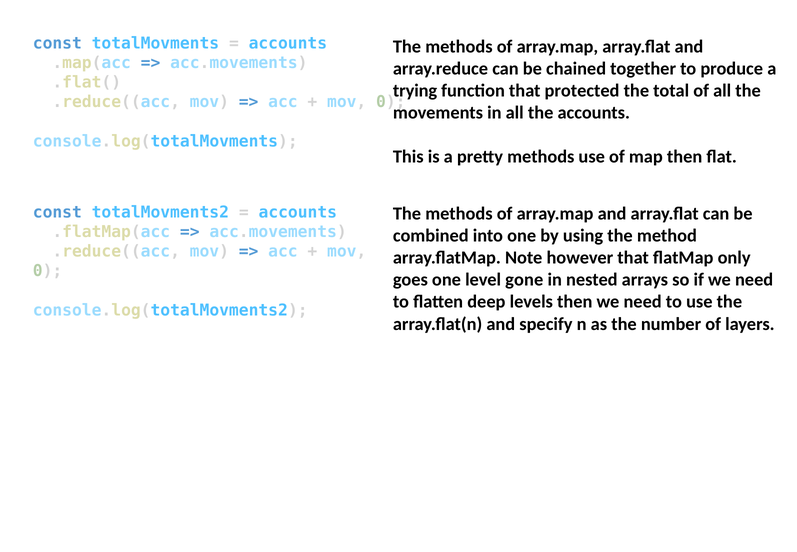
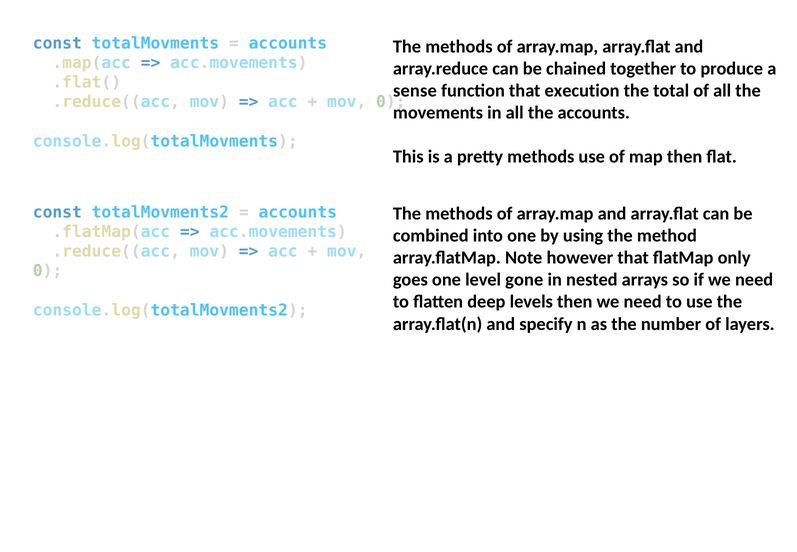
trying: trying -> sense
protected: protected -> execution
